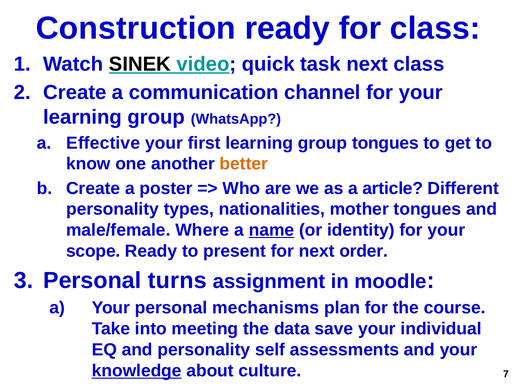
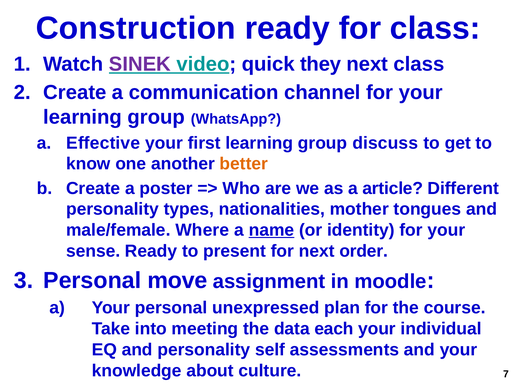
SINEK colour: black -> purple
task: task -> they
group tongues: tongues -> discuss
scope: scope -> sense
turns: turns -> move
mechanisms: mechanisms -> unexpressed
save: save -> each
knowledge underline: present -> none
